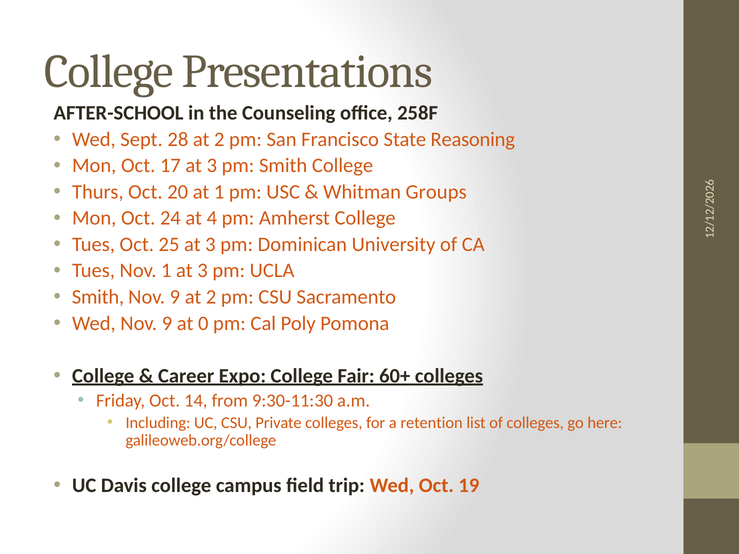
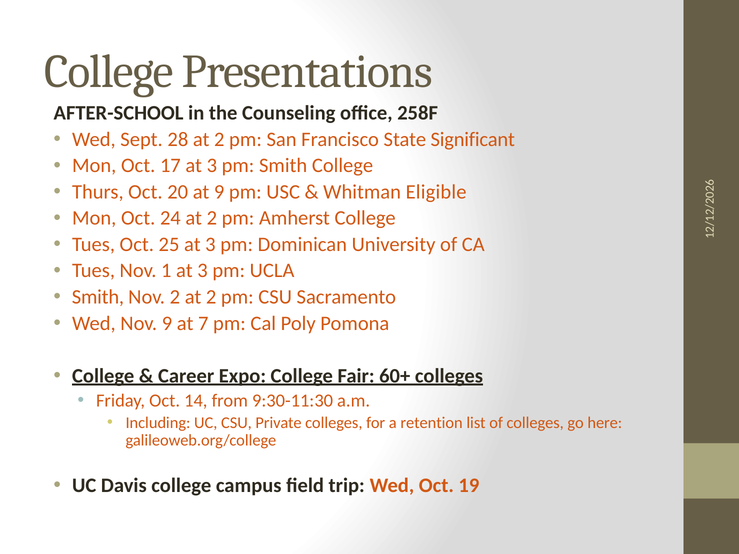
Reasoning: Reasoning -> Significant
at 1: 1 -> 9
Groups: Groups -> Eligible
24 at 4: 4 -> 2
9 at (175, 297): 9 -> 2
at 0: 0 -> 7
